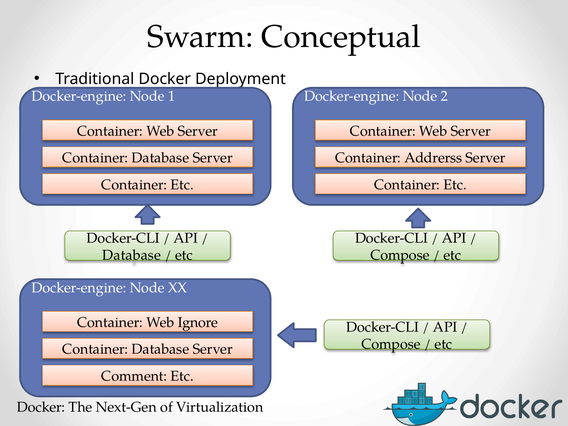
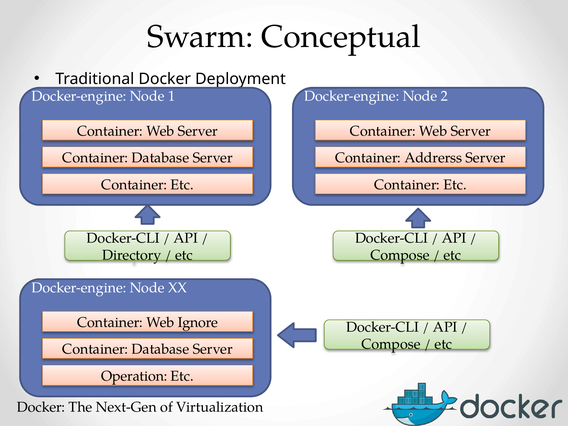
Database at (132, 255): Database -> Directory
Comment: Comment -> Operation
